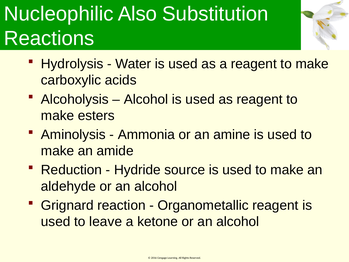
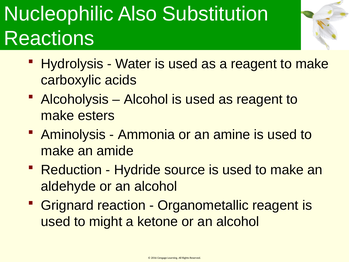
leave: leave -> might
